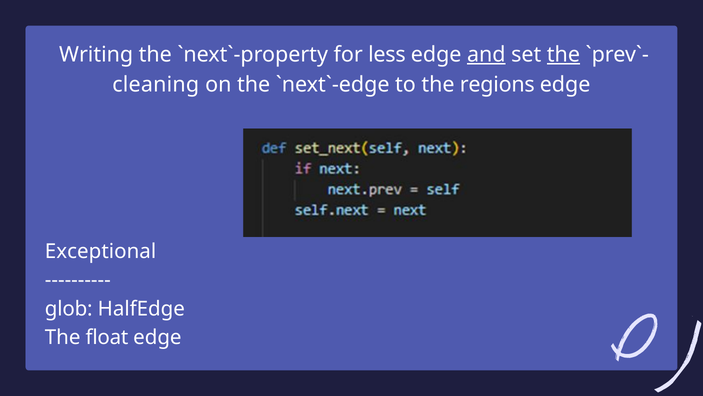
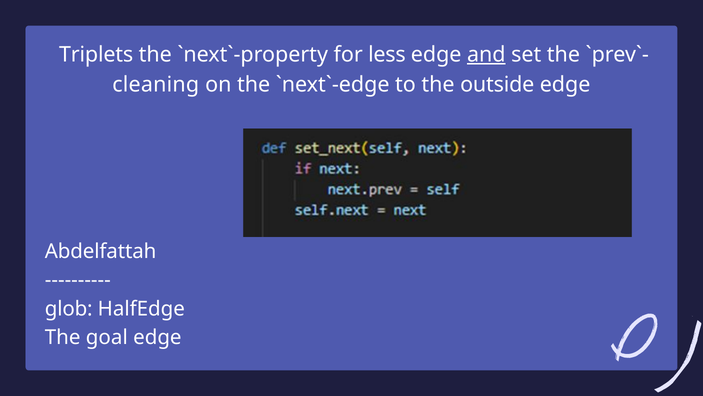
Writing: Writing -> Triplets
the at (563, 55) underline: present -> none
regions: regions -> outside
Exceptional: Exceptional -> Abdelfattah
float: float -> goal
